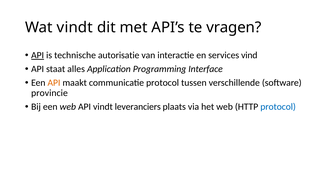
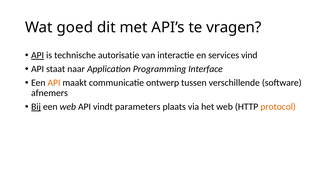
Wat vindt: vindt -> goed
alles: alles -> naar
communicatie protocol: protocol -> ontwerp
provincie: provincie -> afnemers
Bij underline: none -> present
leveranciers: leveranciers -> parameters
protocol at (278, 107) colour: blue -> orange
